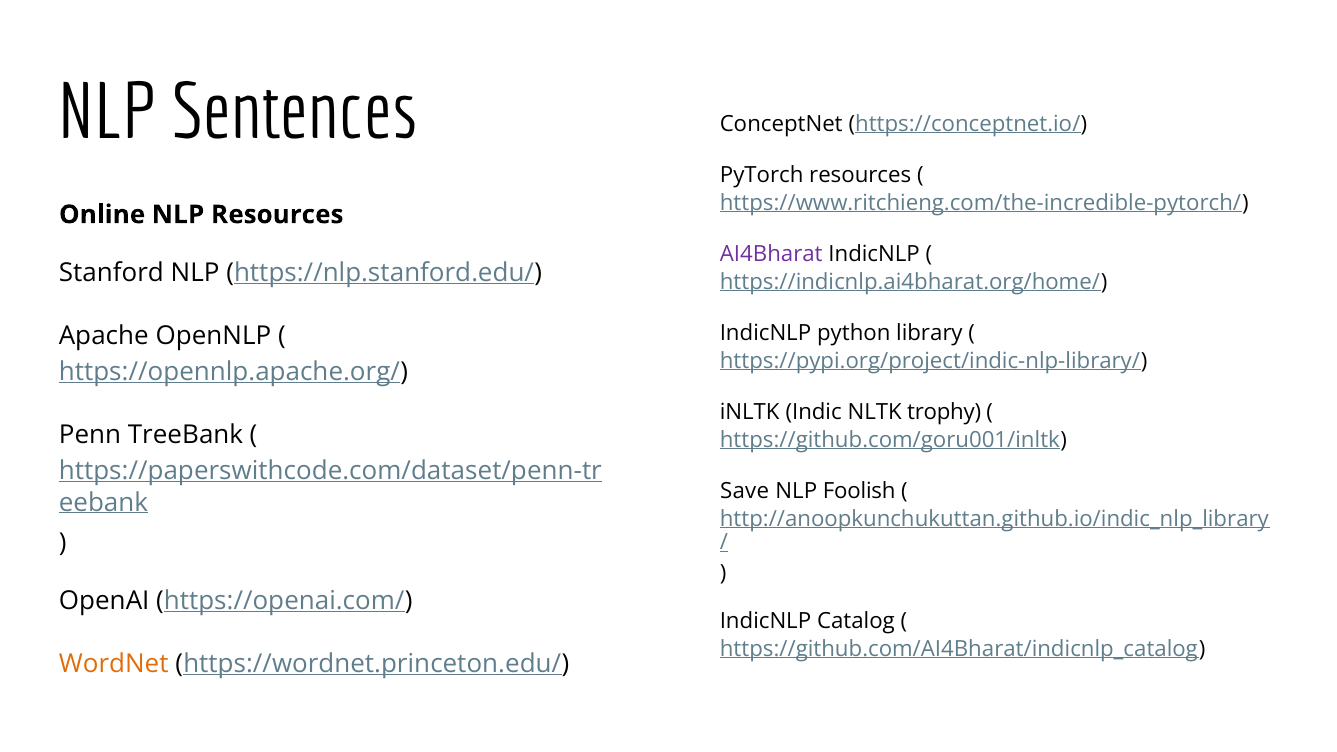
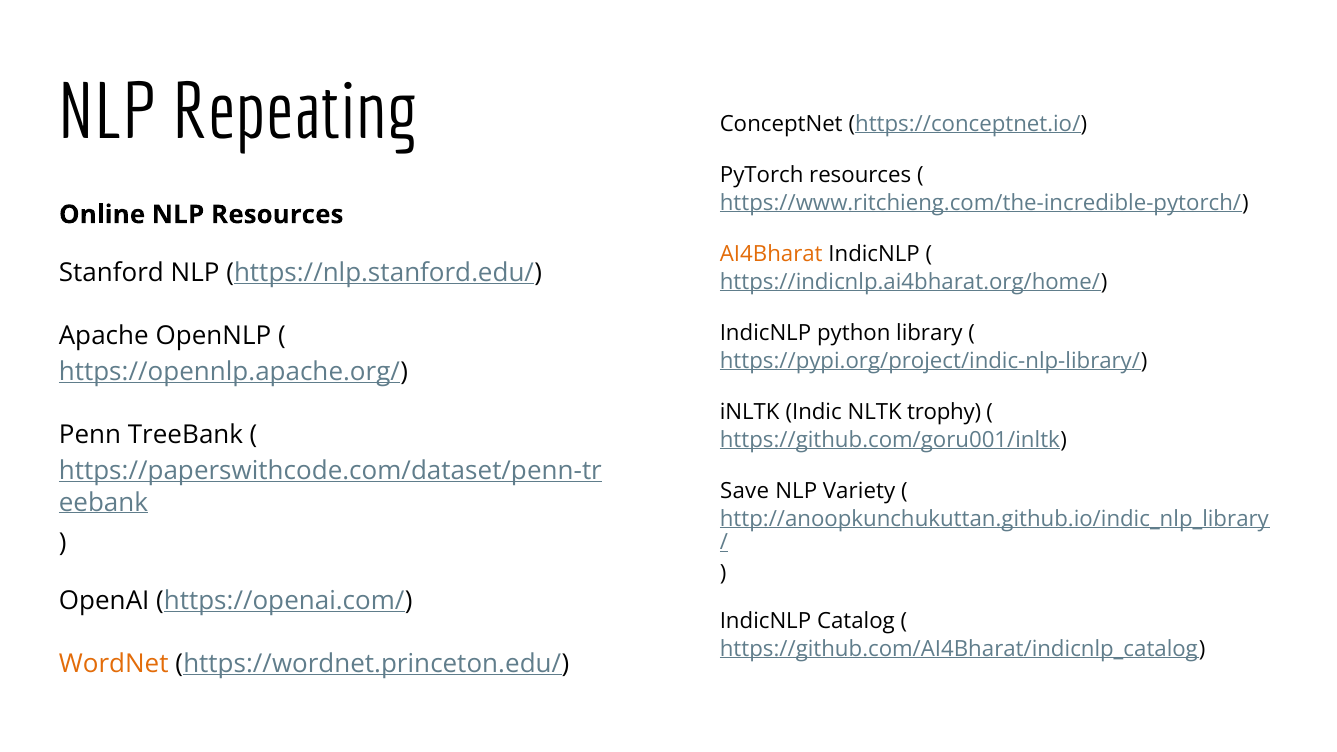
Sentences: Sentences -> Repeating
AI4Bharat colour: purple -> orange
Foolish: Foolish -> Variety
